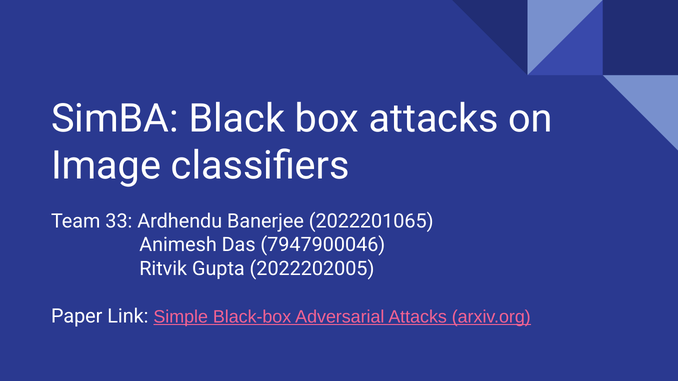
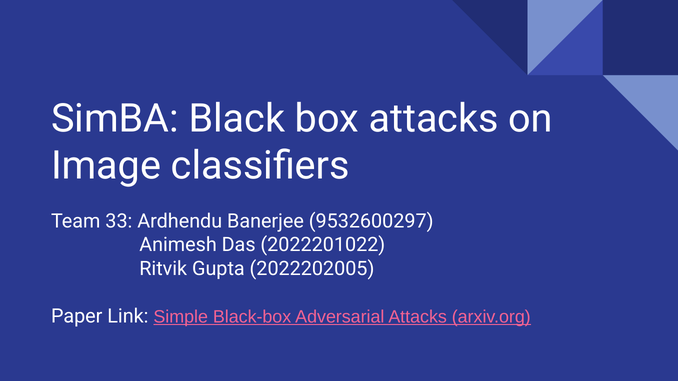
2022201065: 2022201065 -> 9532600297
7947900046: 7947900046 -> 2022201022
